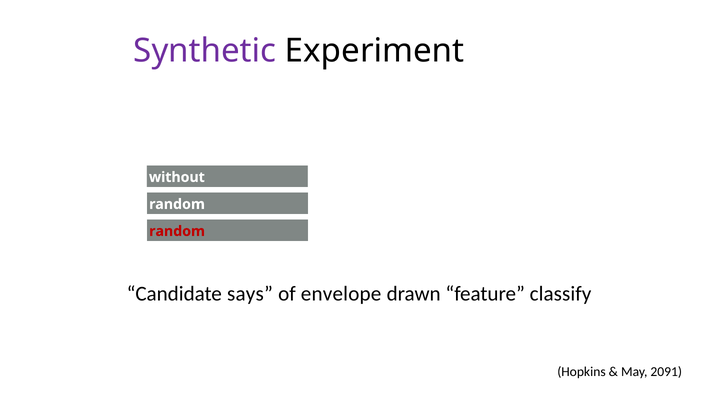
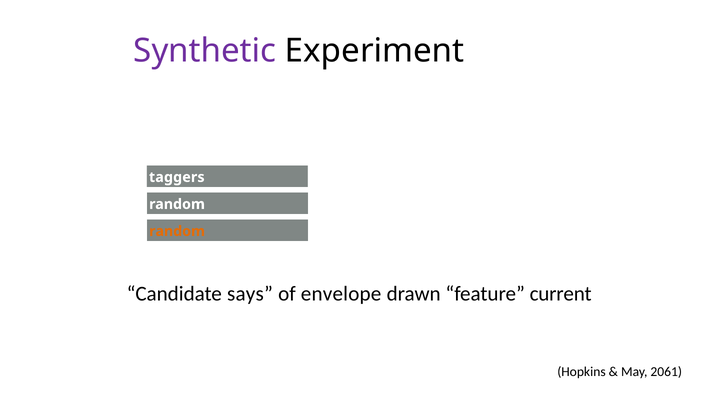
without: without -> taggers
random at (177, 231) colour: red -> orange
classify: classify -> current
2091: 2091 -> 2061
